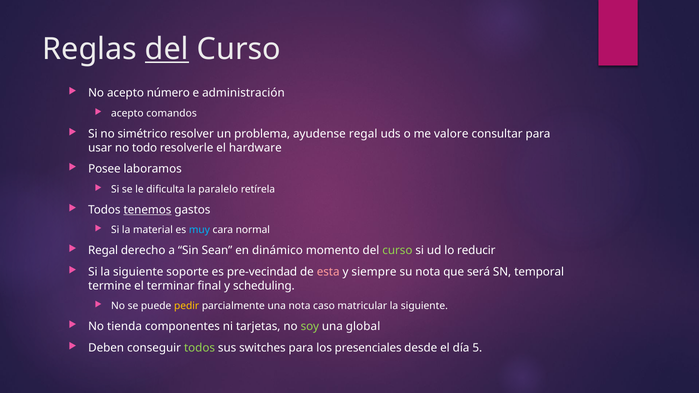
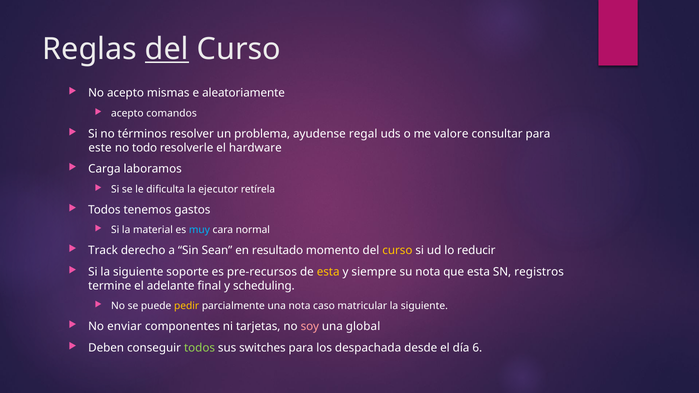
número: número -> mismas
administración: administración -> aleatoriamente
simétrico: simétrico -> términos
usar: usar -> este
Posee: Posee -> Carga
paralelo: paralelo -> ejecutor
tenemos underline: present -> none
Regal at (103, 251): Regal -> Track
dinámico: dinámico -> resultado
curso at (397, 251) colour: light green -> yellow
pre-vecindad: pre-vecindad -> pre-recursos
esta at (328, 272) colour: pink -> yellow
que será: será -> esta
temporal: temporal -> registros
terminar: terminar -> adelante
tienda: tienda -> enviar
soy colour: light green -> pink
presenciales: presenciales -> despachada
5: 5 -> 6
